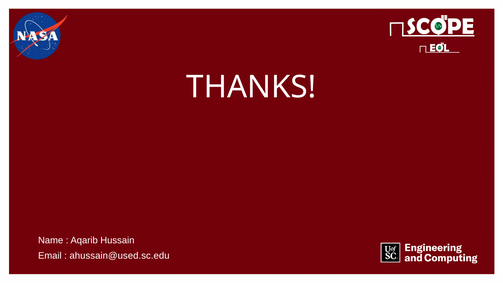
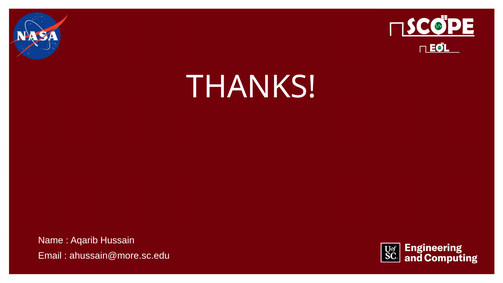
ahussain@used.sc.edu: ahussain@used.sc.edu -> ahussain@more.sc.edu
